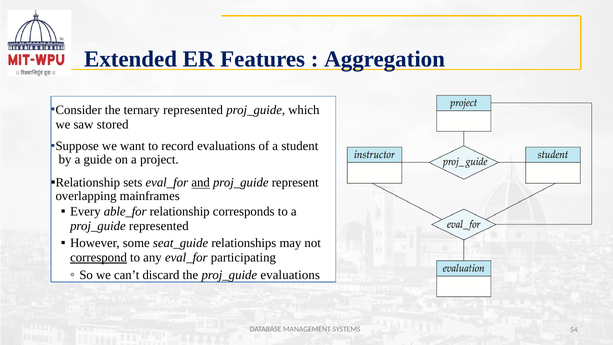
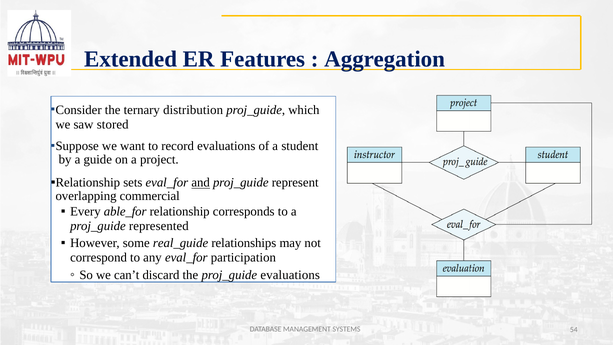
ternary represented: represented -> distribution
mainframes: mainframes -> commercial
seat_guide: seat_guide -> real_guide
correspond underline: present -> none
participating: participating -> participation
